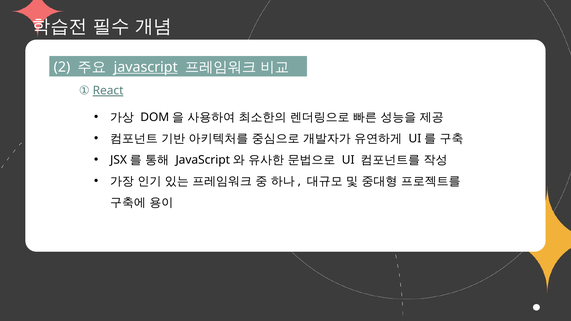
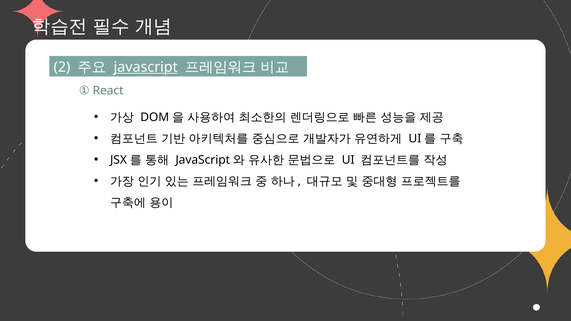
React underline: present -> none
